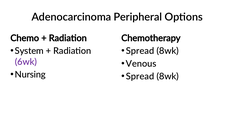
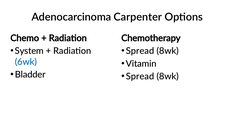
Peripheral: Peripheral -> Carpenter
6wk colour: purple -> blue
Venous: Venous -> Vitamin
Nursing: Nursing -> Bladder
